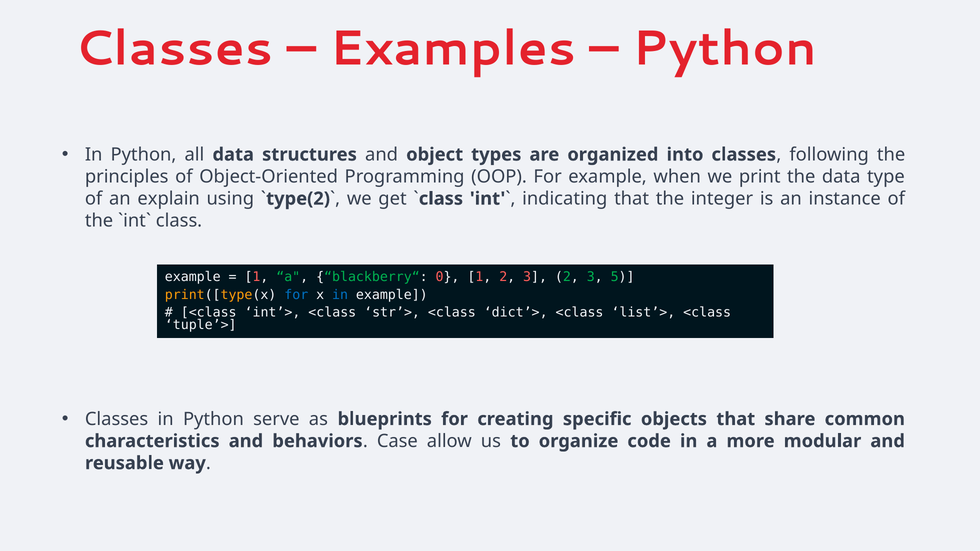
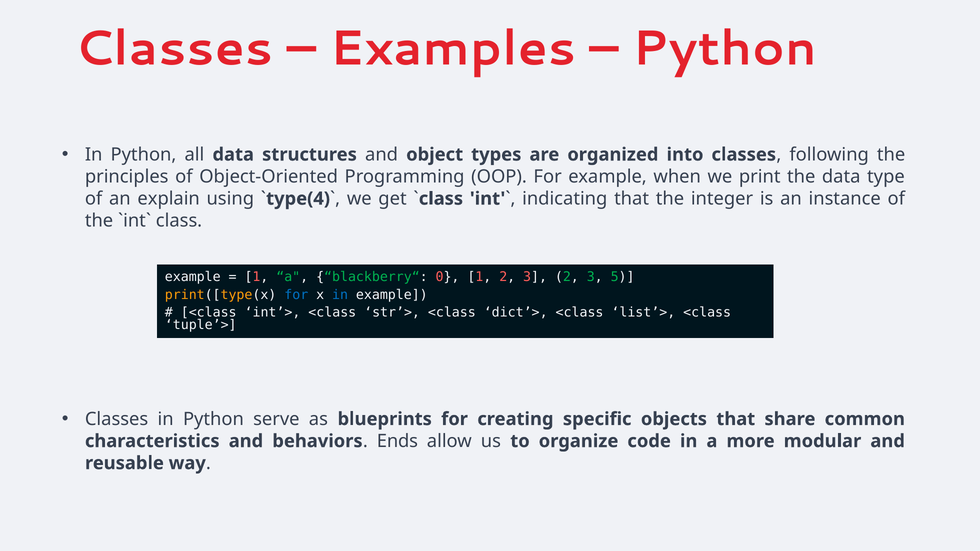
type(2: type(2 -> type(4
Case: Case -> Ends
